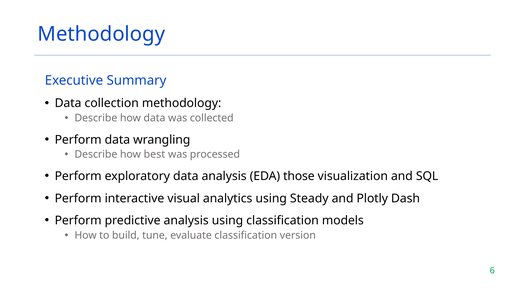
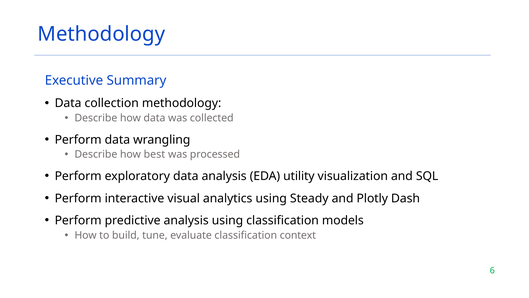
those: those -> utility
version: version -> context
